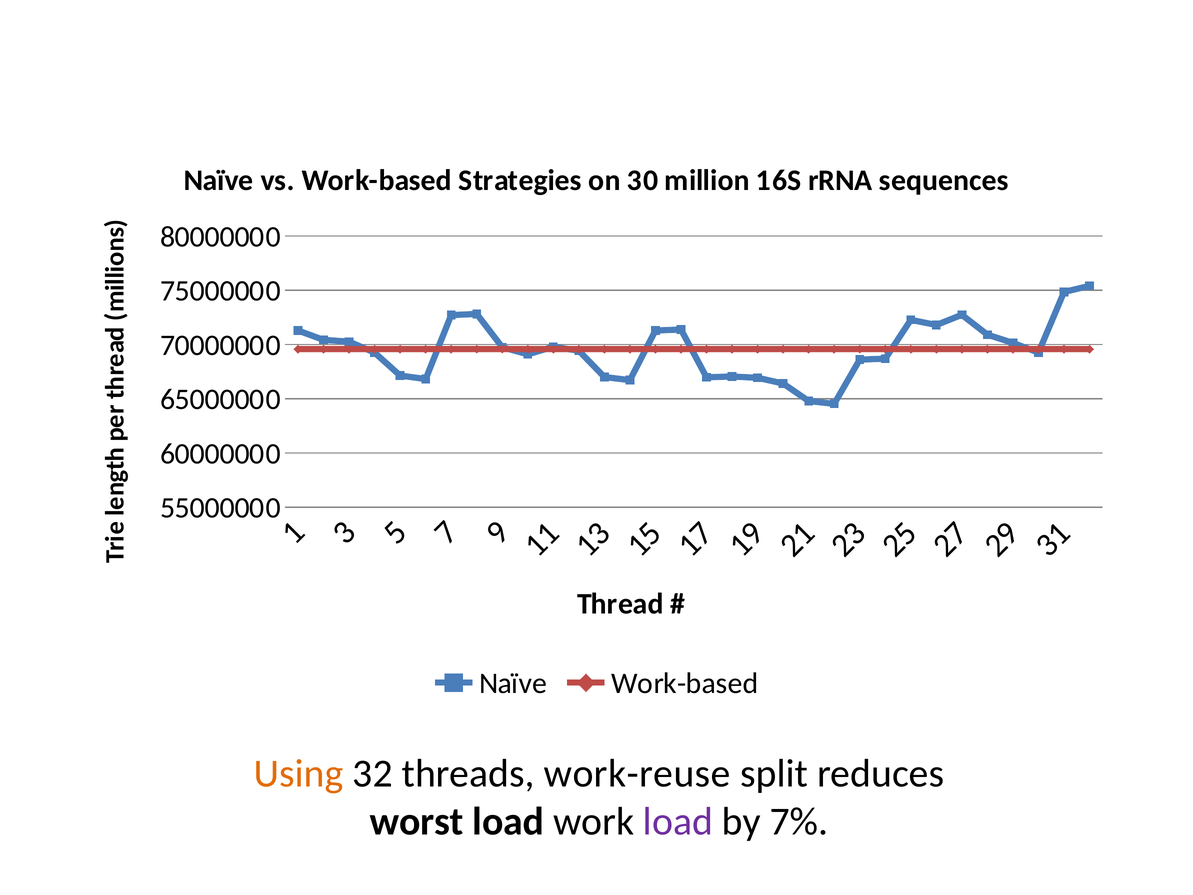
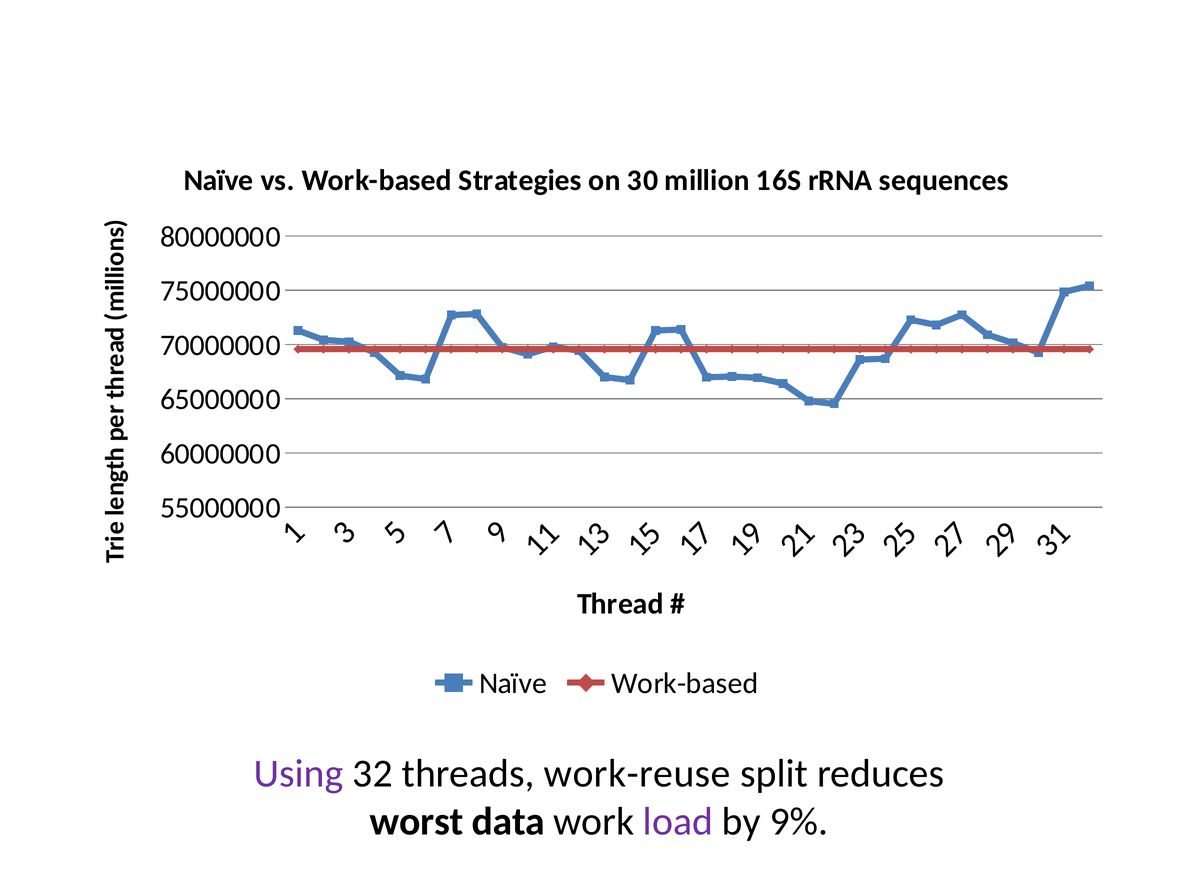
Using colour: orange -> purple
worst load: load -> data
7%: 7% -> 9%
